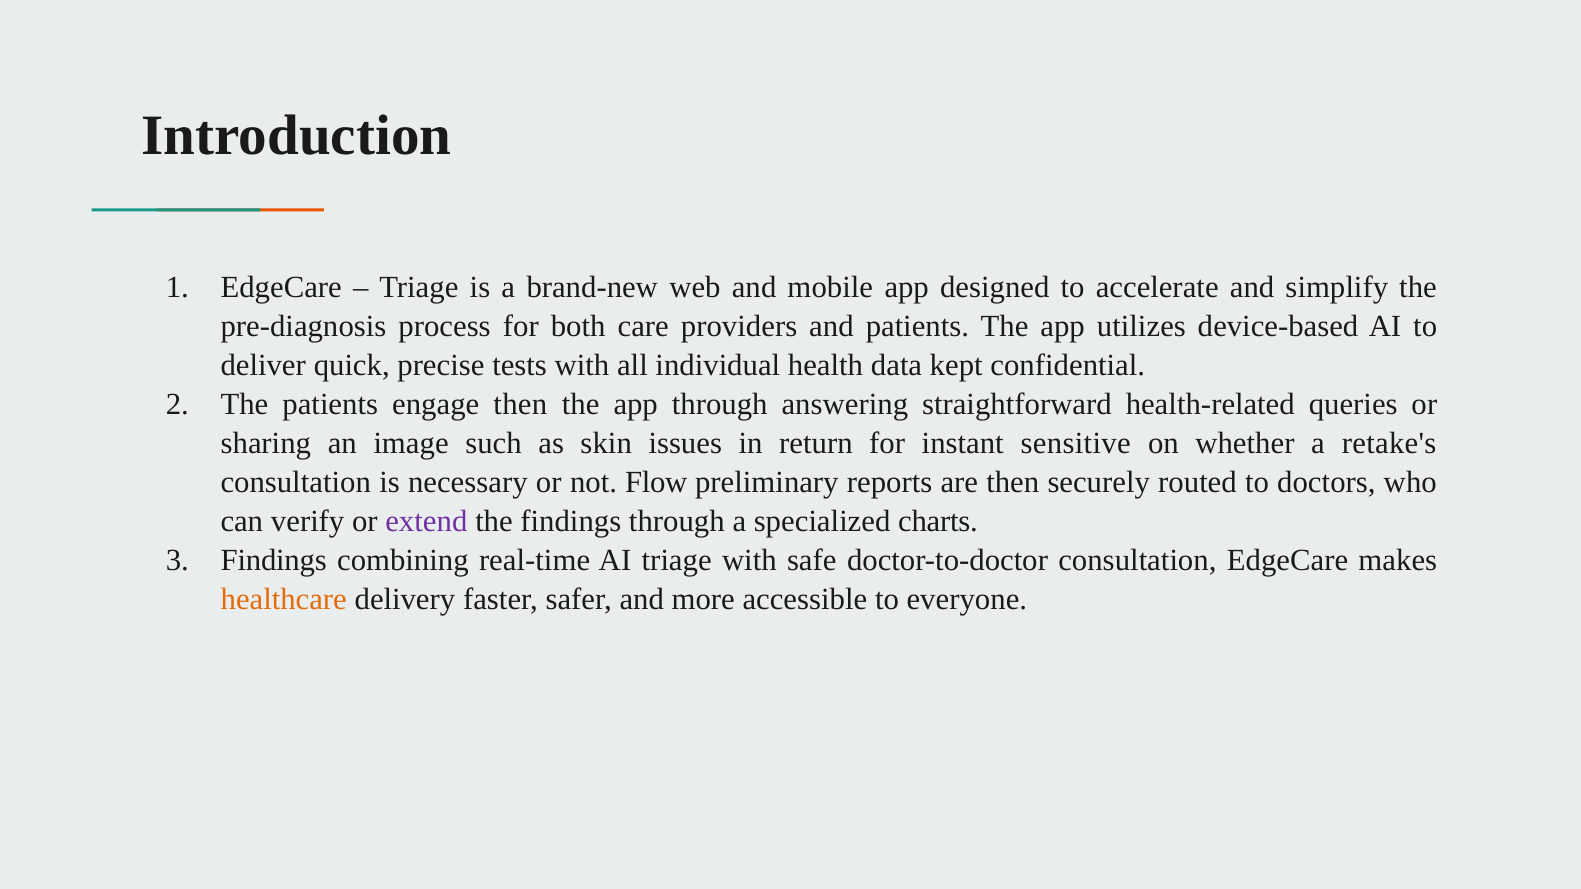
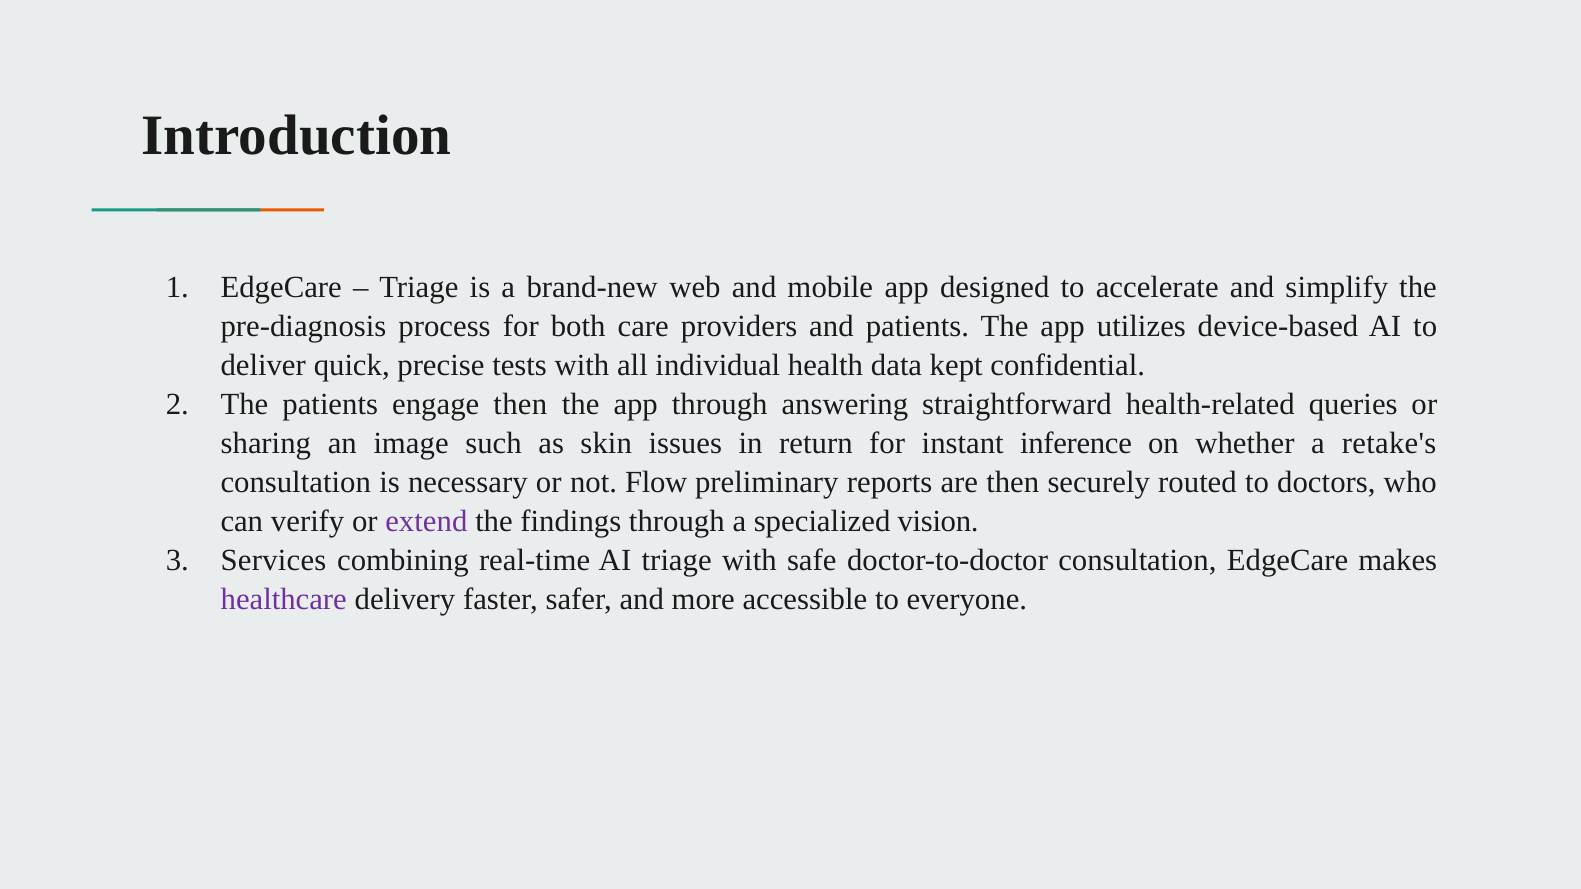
sensitive: sensitive -> inference
charts: charts -> vision
Findings at (274, 560): Findings -> Services
healthcare colour: orange -> purple
